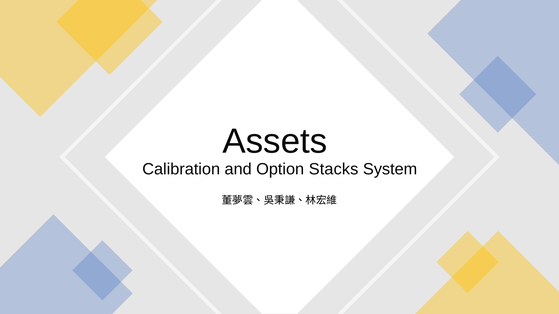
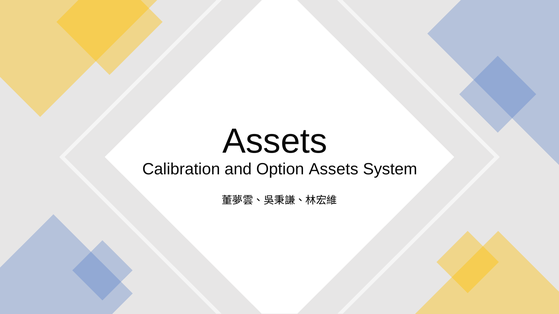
Option Stacks: Stacks -> Assets
